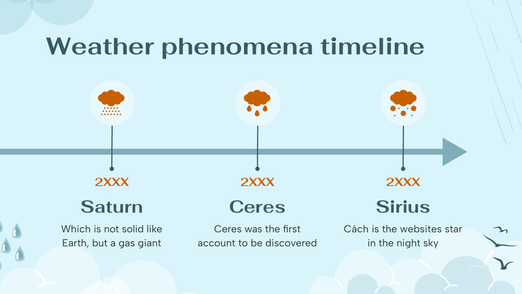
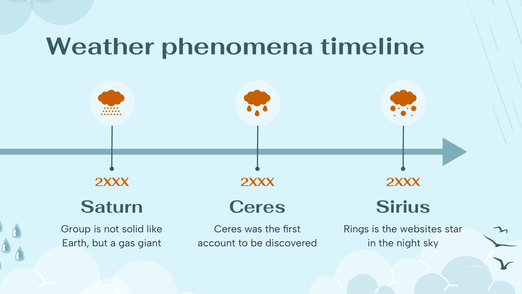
Which: Which -> Group
Cách: Cách -> Rings
